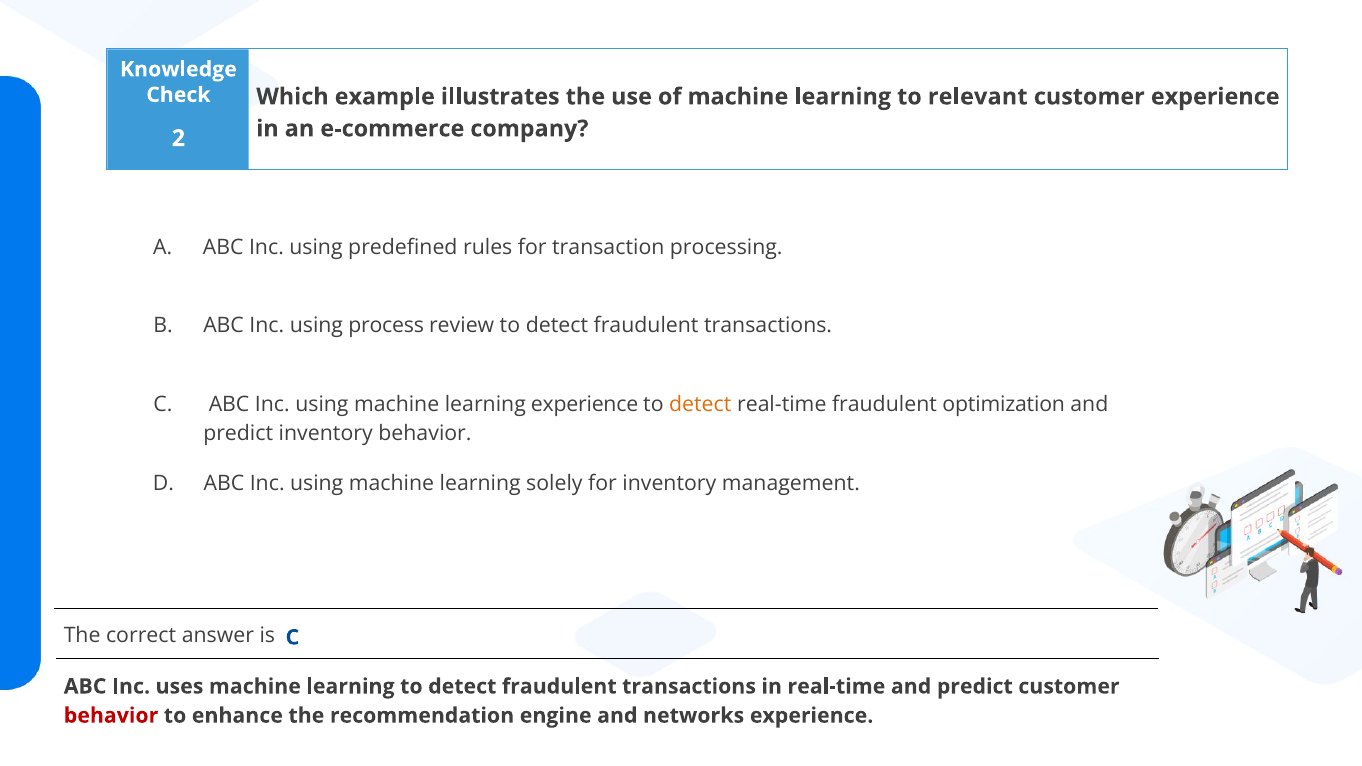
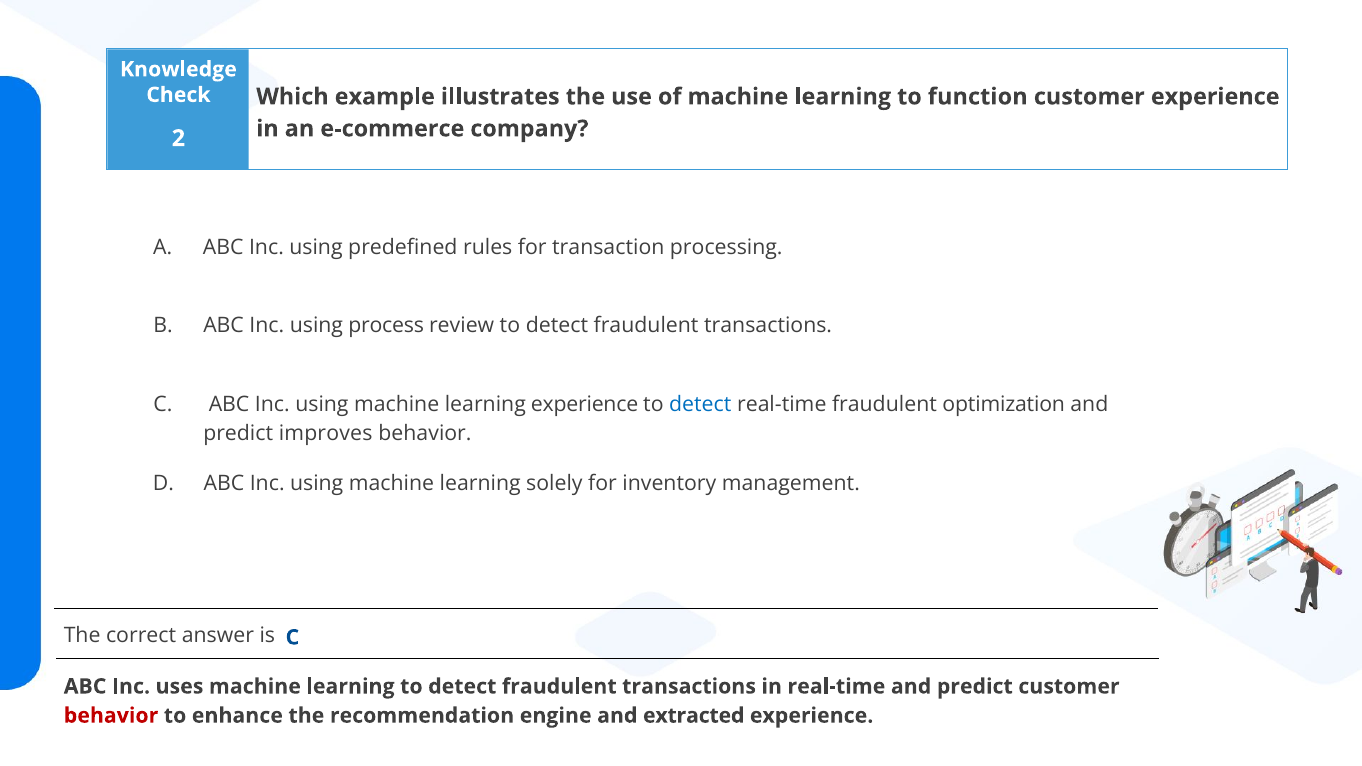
relevant: relevant -> function
detect at (700, 404) colour: orange -> blue
predict inventory: inventory -> improves
networks: networks -> extracted
